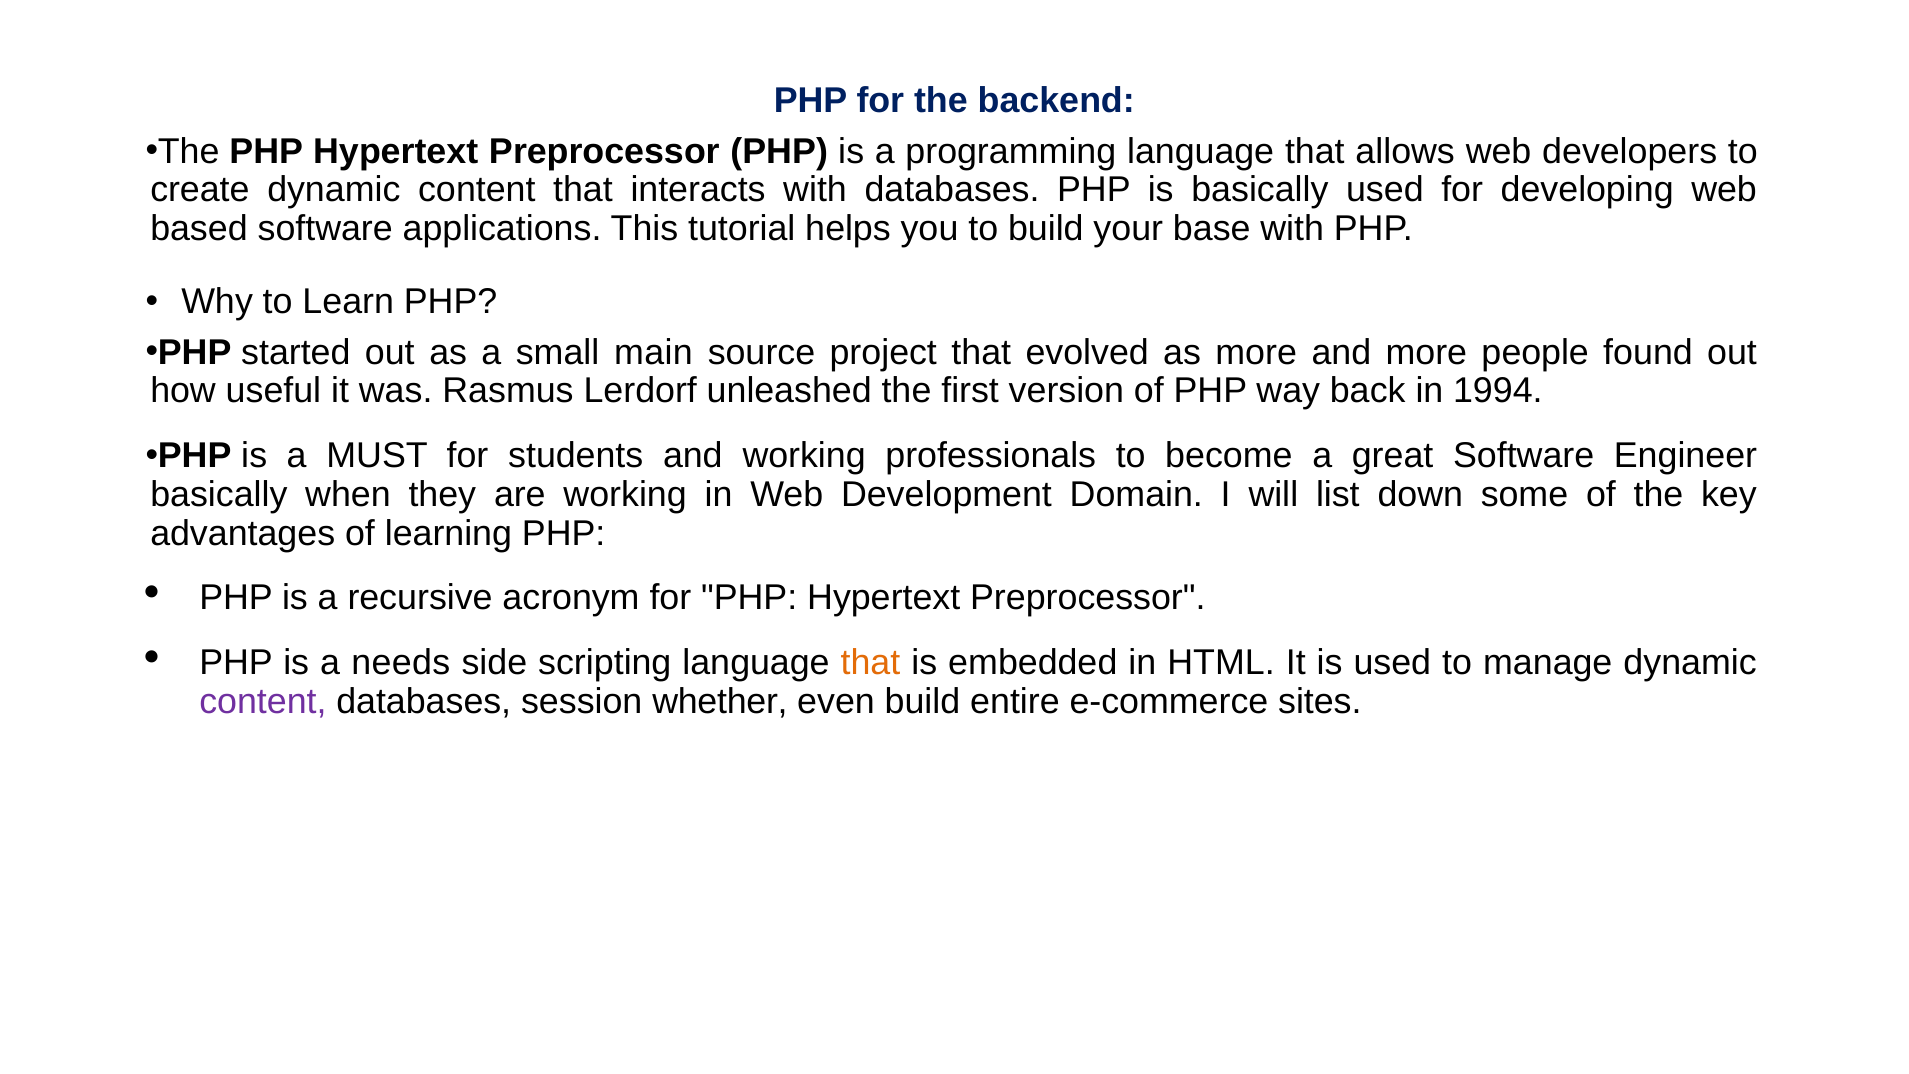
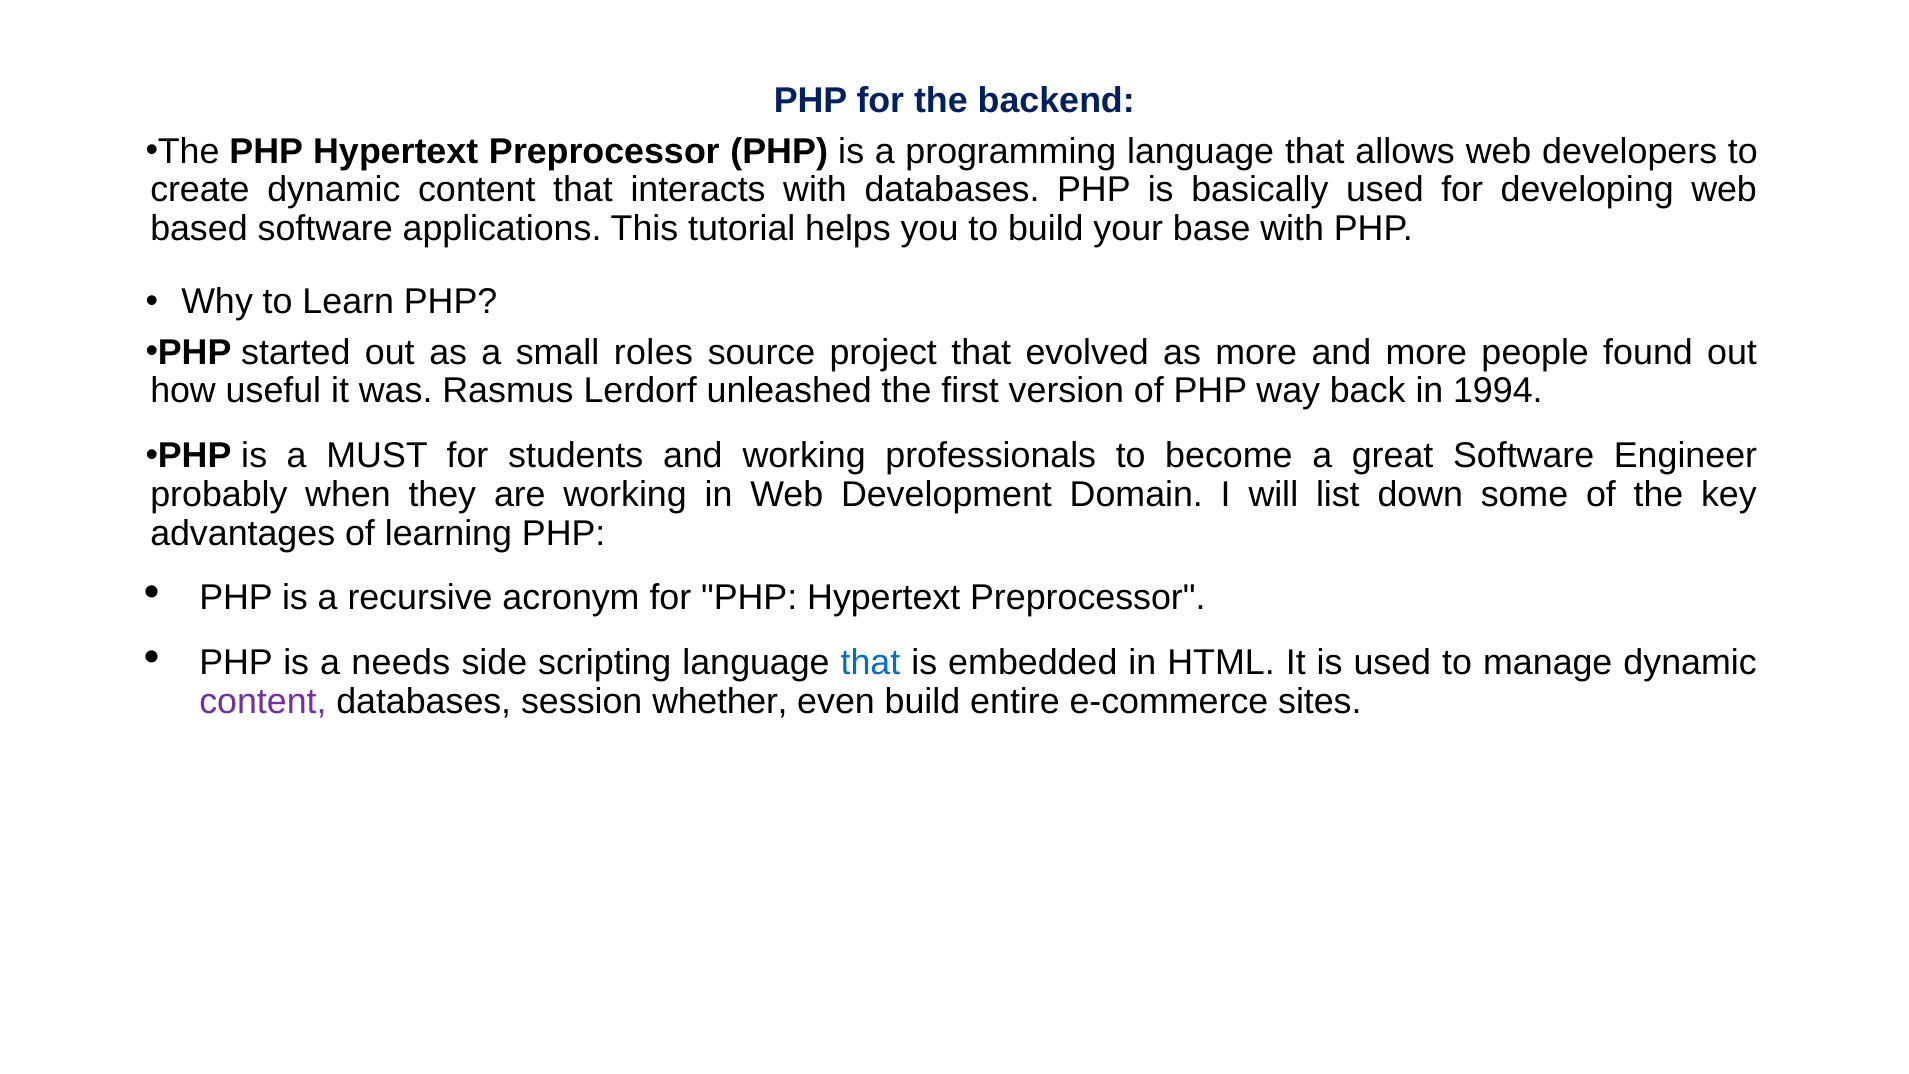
main: main -> roles
basically at (219, 494): basically -> probably
that at (870, 663) colour: orange -> blue
